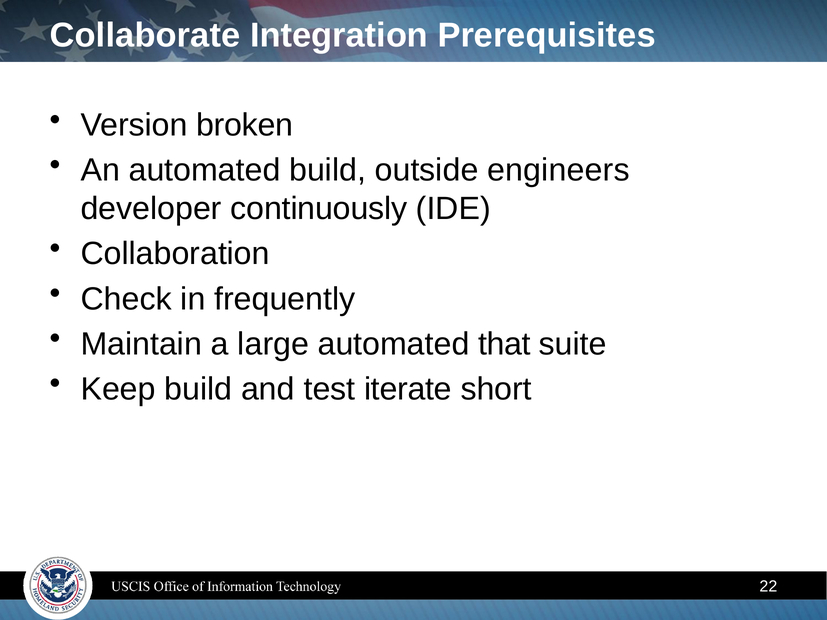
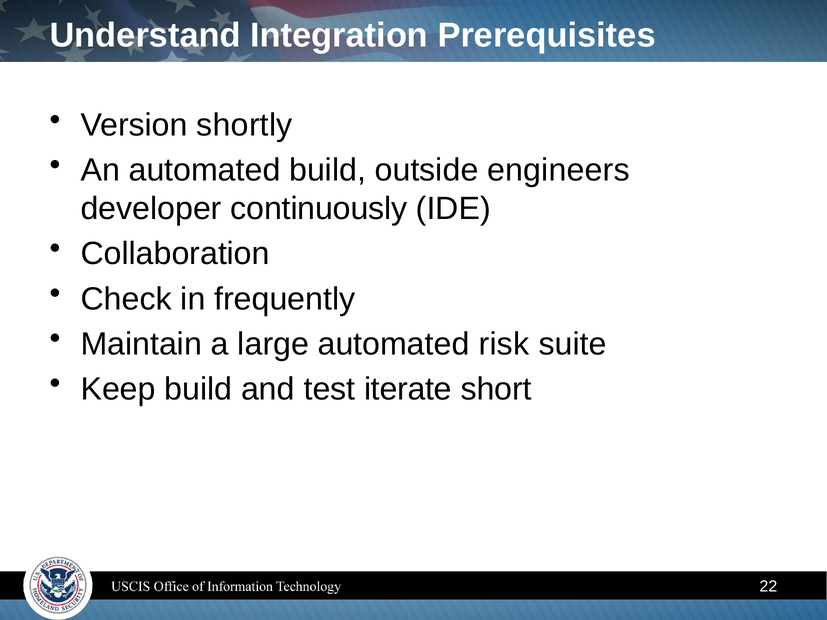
Collaborate: Collaborate -> Understand
broken: broken -> shortly
that: that -> risk
